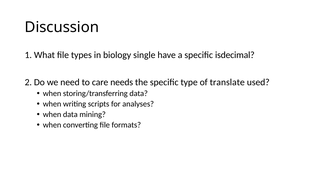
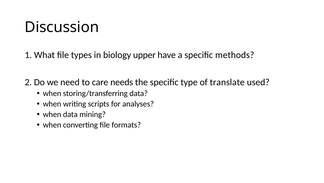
single: single -> upper
isdecimal: isdecimal -> methods
